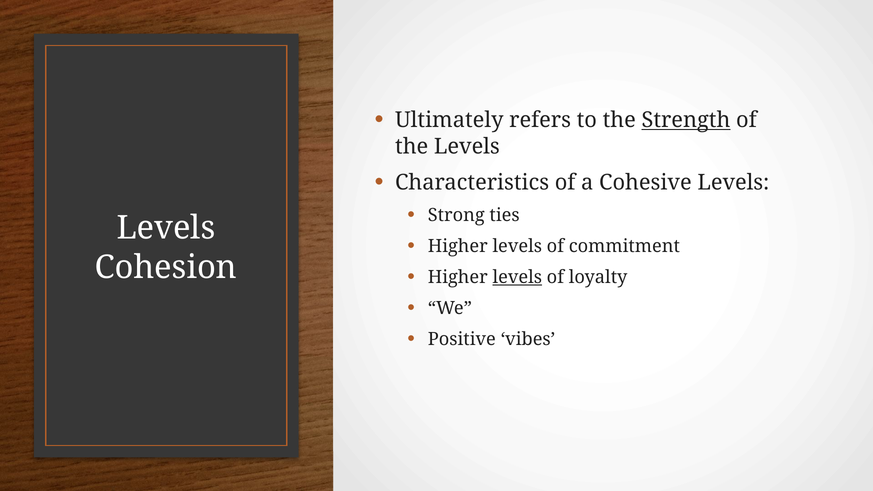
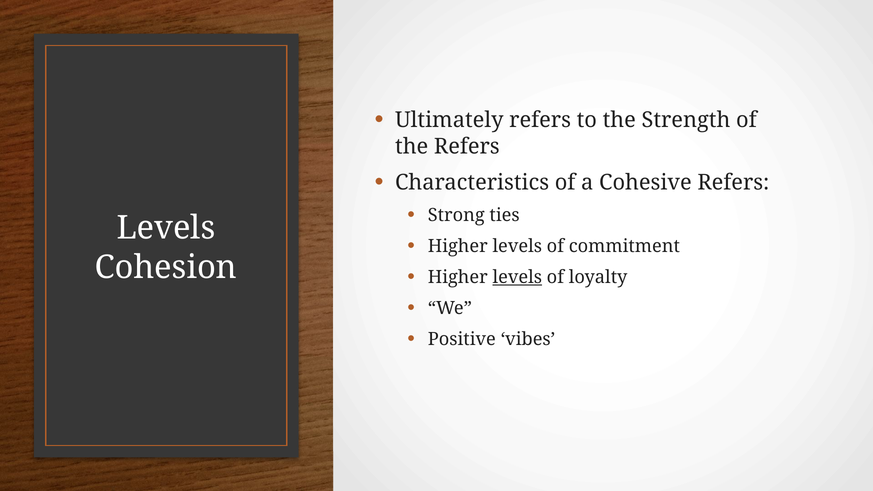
Strength underline: present -> none
the Levels: Levels -> Refers
Cohesive Levels: Levels -> Refers
